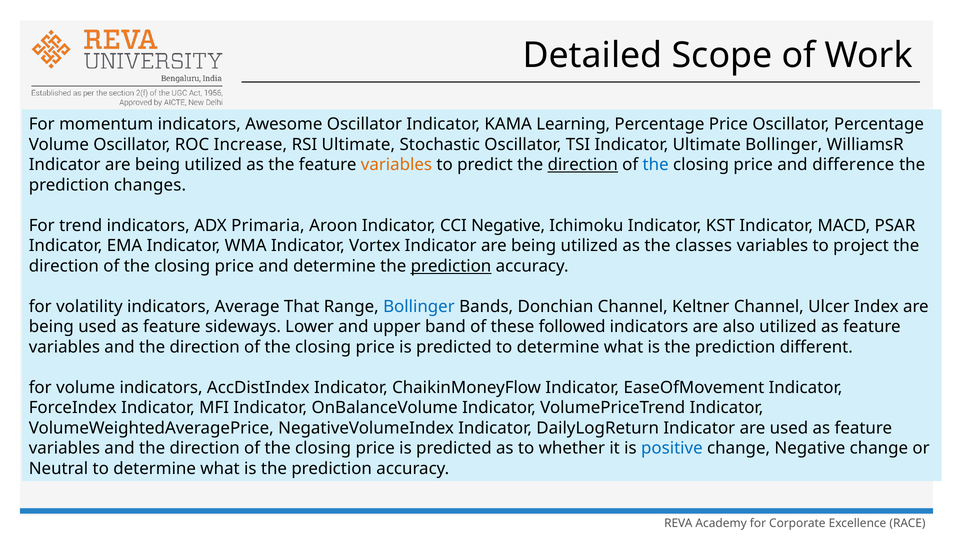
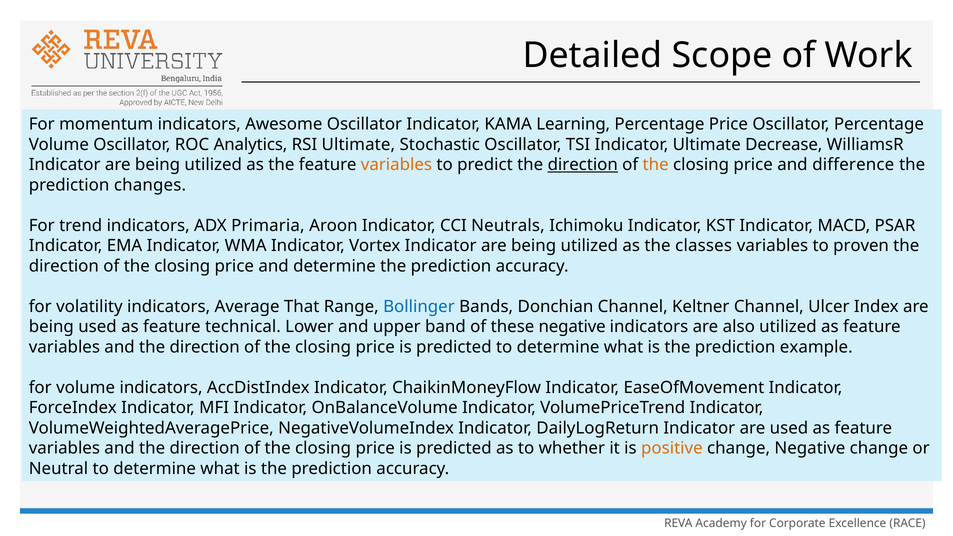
Increase: Increase -> Analytics
Ultimate Bollinger: Bollinger -> Decrease
the at (656, 165) colour: blue -> orange
CCI Negative: Negative -> Neutrals
project: project -> proven
prediction at (451, 266) underline: present -> none
sideways: sideways -> technical
these followed: followed -> negative
different: different -> example
positive colour: blue -> orange
